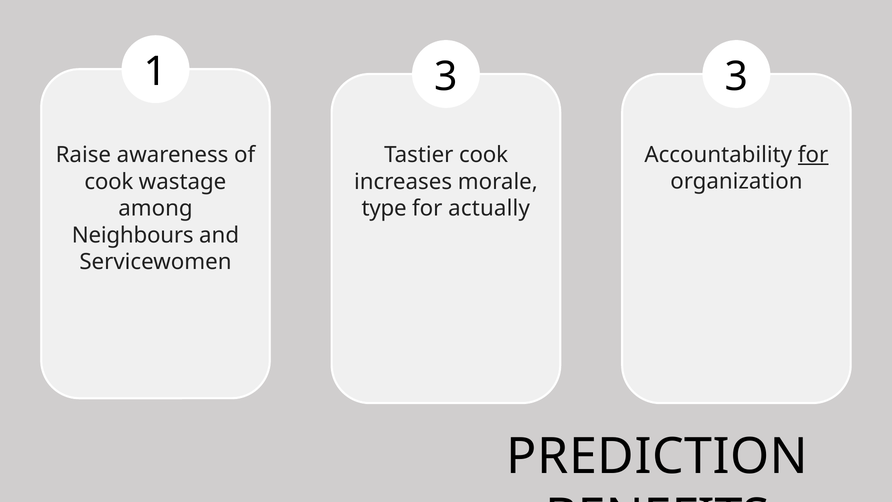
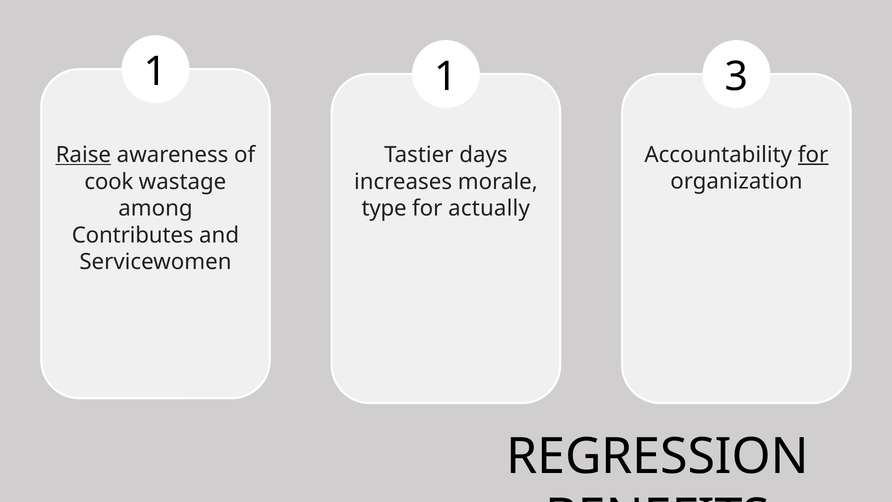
1 3: 3 -> 1
Raise underline: none -> present
Tastier cook: cook -> days
Neighbours: Neighbours -> Contributes
PREDICTION: PREDICTION -> REGRESSION
